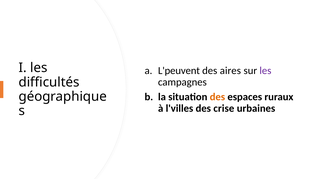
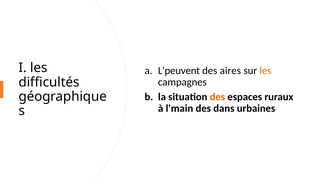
les at (265, 71) colour: purple -> orange
l'villes: l'villes -> l'main
crise: crise -> dans
